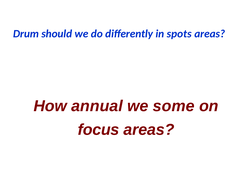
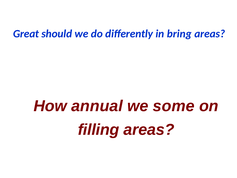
Drum: Drum -> Great
spots: spots -> bring
focus: focus -> filling
